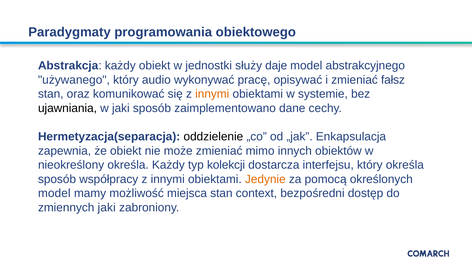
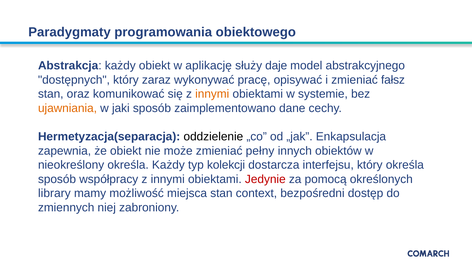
jednostki: jednostki -> aplikację
używanego: używanego -> dostępnych
audio: audio -> zaraz
ujawniania colour: black -> orange
mimo: mimo -> pełny
Jedynie colour: orange -> red
model at (54, 193): model -> library
zmiennych jaki: jaki -> niej
